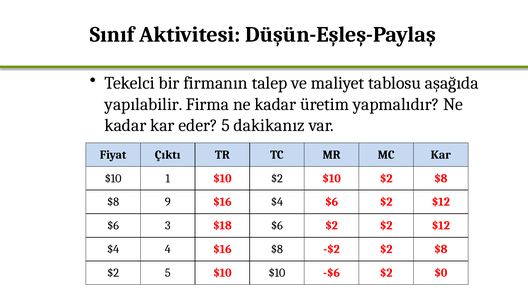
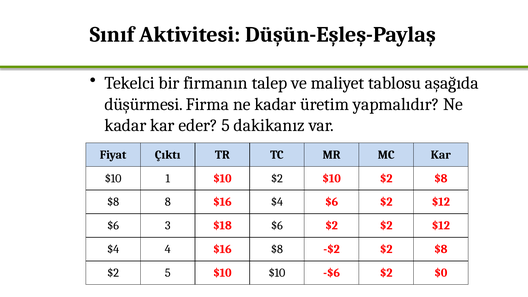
yapılabilir: yapılabilir -> düşürmesi
9: 9 -> 8
